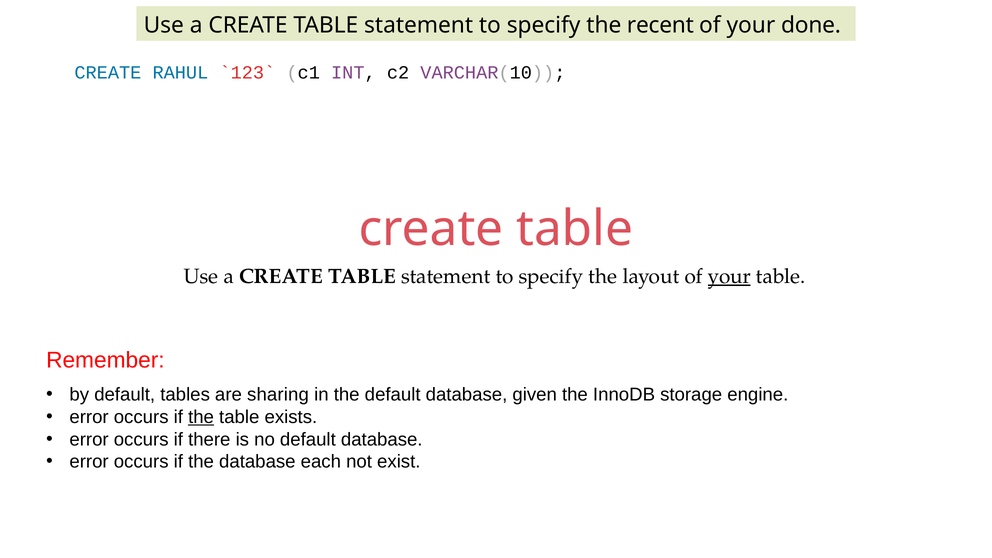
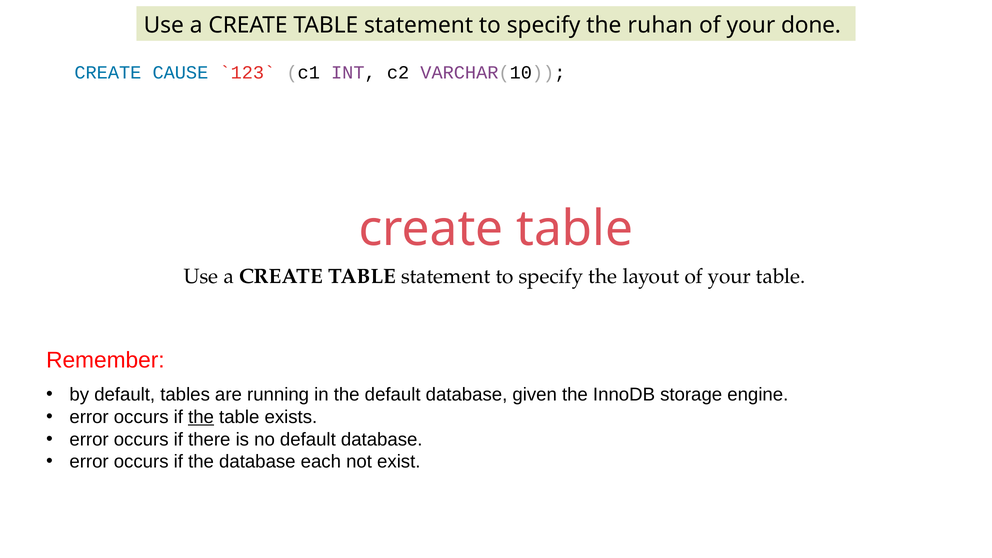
recent: recent -> ruhan
RAHUL: RAHUL -> CAUSE
your at (729, 276) underline: present -> none
sharing: sharing -> running
